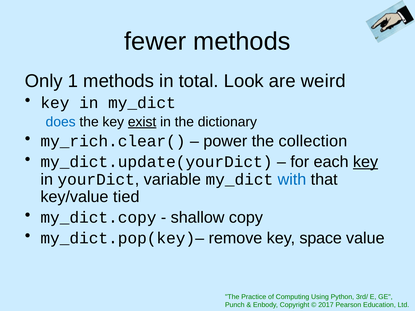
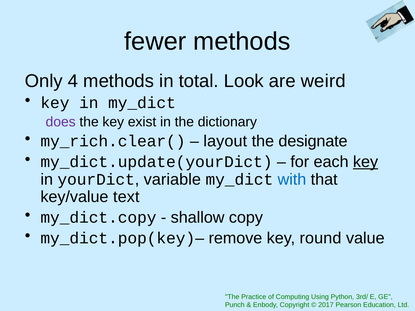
1: 1 -> 4
does colour: blue -> purple
exist underline: present -> none
power: power -> layout
collection: collection -> designate
tied: tied -> text
space: space -> round
